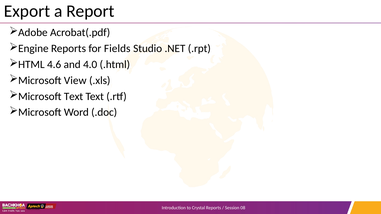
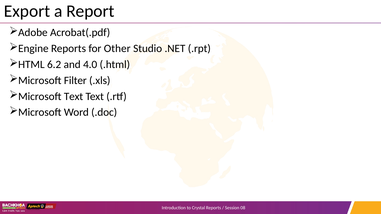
Fields: Fields -> Other
4.6: 4.6 -> 6.2
View: View -> Filter
